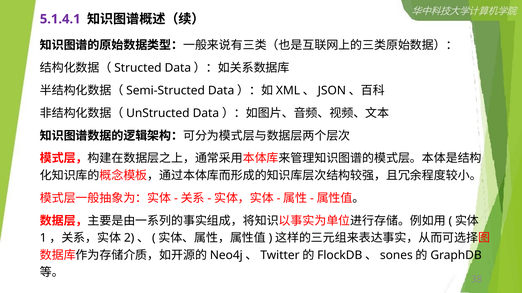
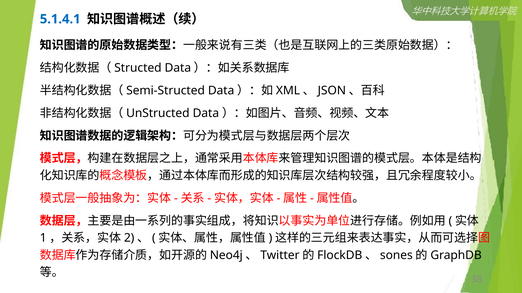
5.1.4.1 colour: purple -> blue
